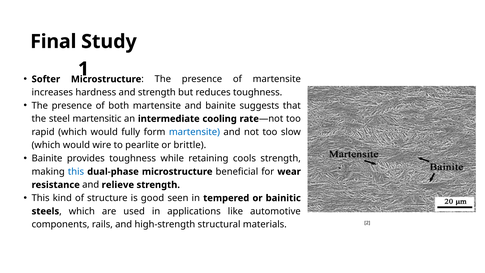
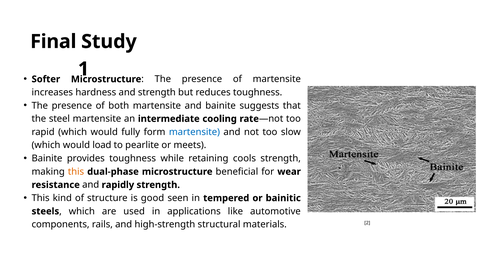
steel martensitic: martensitic -> martensite
wire: wire -> load
brittle: brittle -> meets
this at (76, 172) colour: blue -> orange
relieve: relieve -> rapidly
